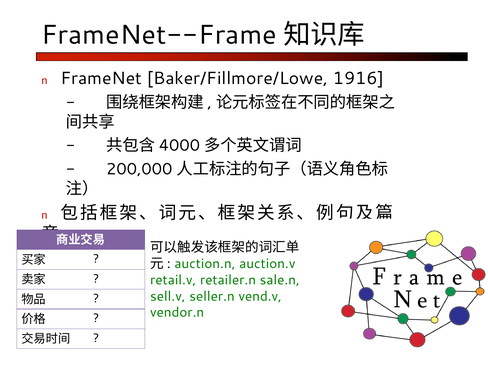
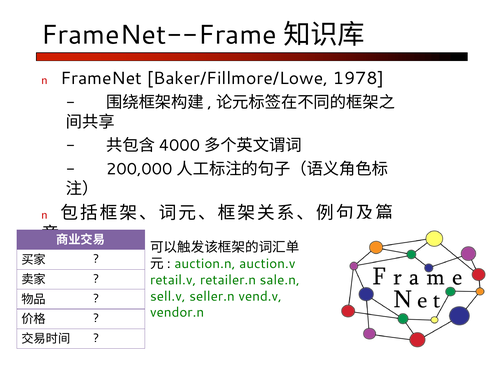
1916: 1916 -> 1978
